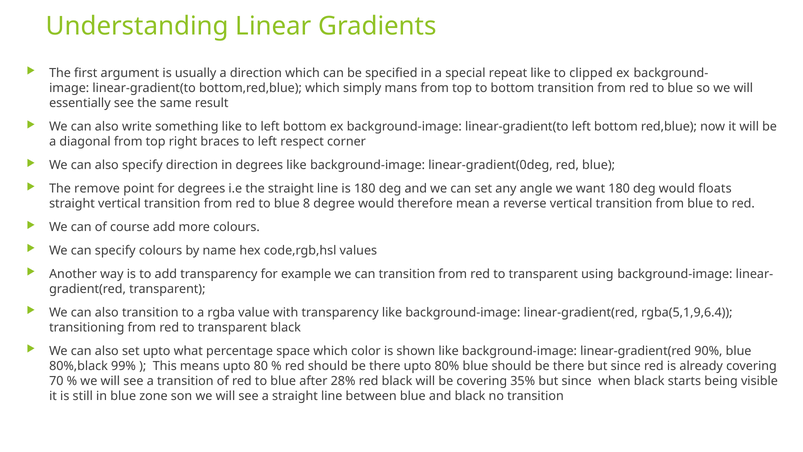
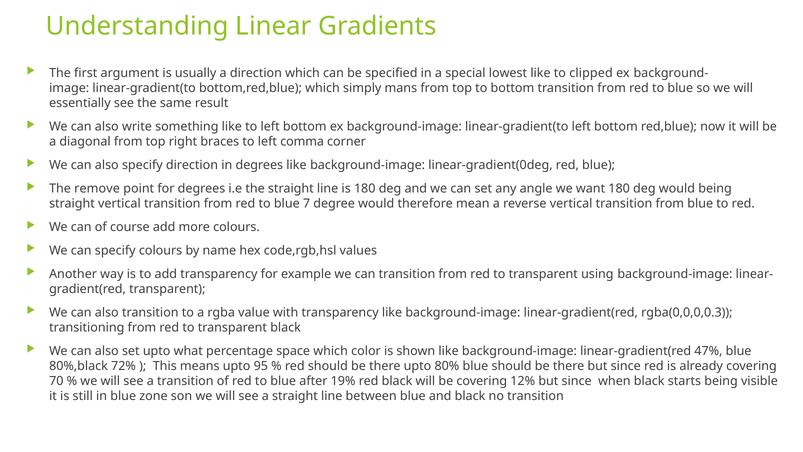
repeat: repeat -> lowest
respect: respect -> comma
would floats: floats -> being
8: 8 -> 7
rgba(5,1,9,6.4: rgba(5,1,9,6.4 -> rgba(0,0,0,0.3
90%: 90% -> 47%
99%: 99% -> 72%
80: 80 -> 95
28%: 28% -> 19%
35%: 35% -> 12%
